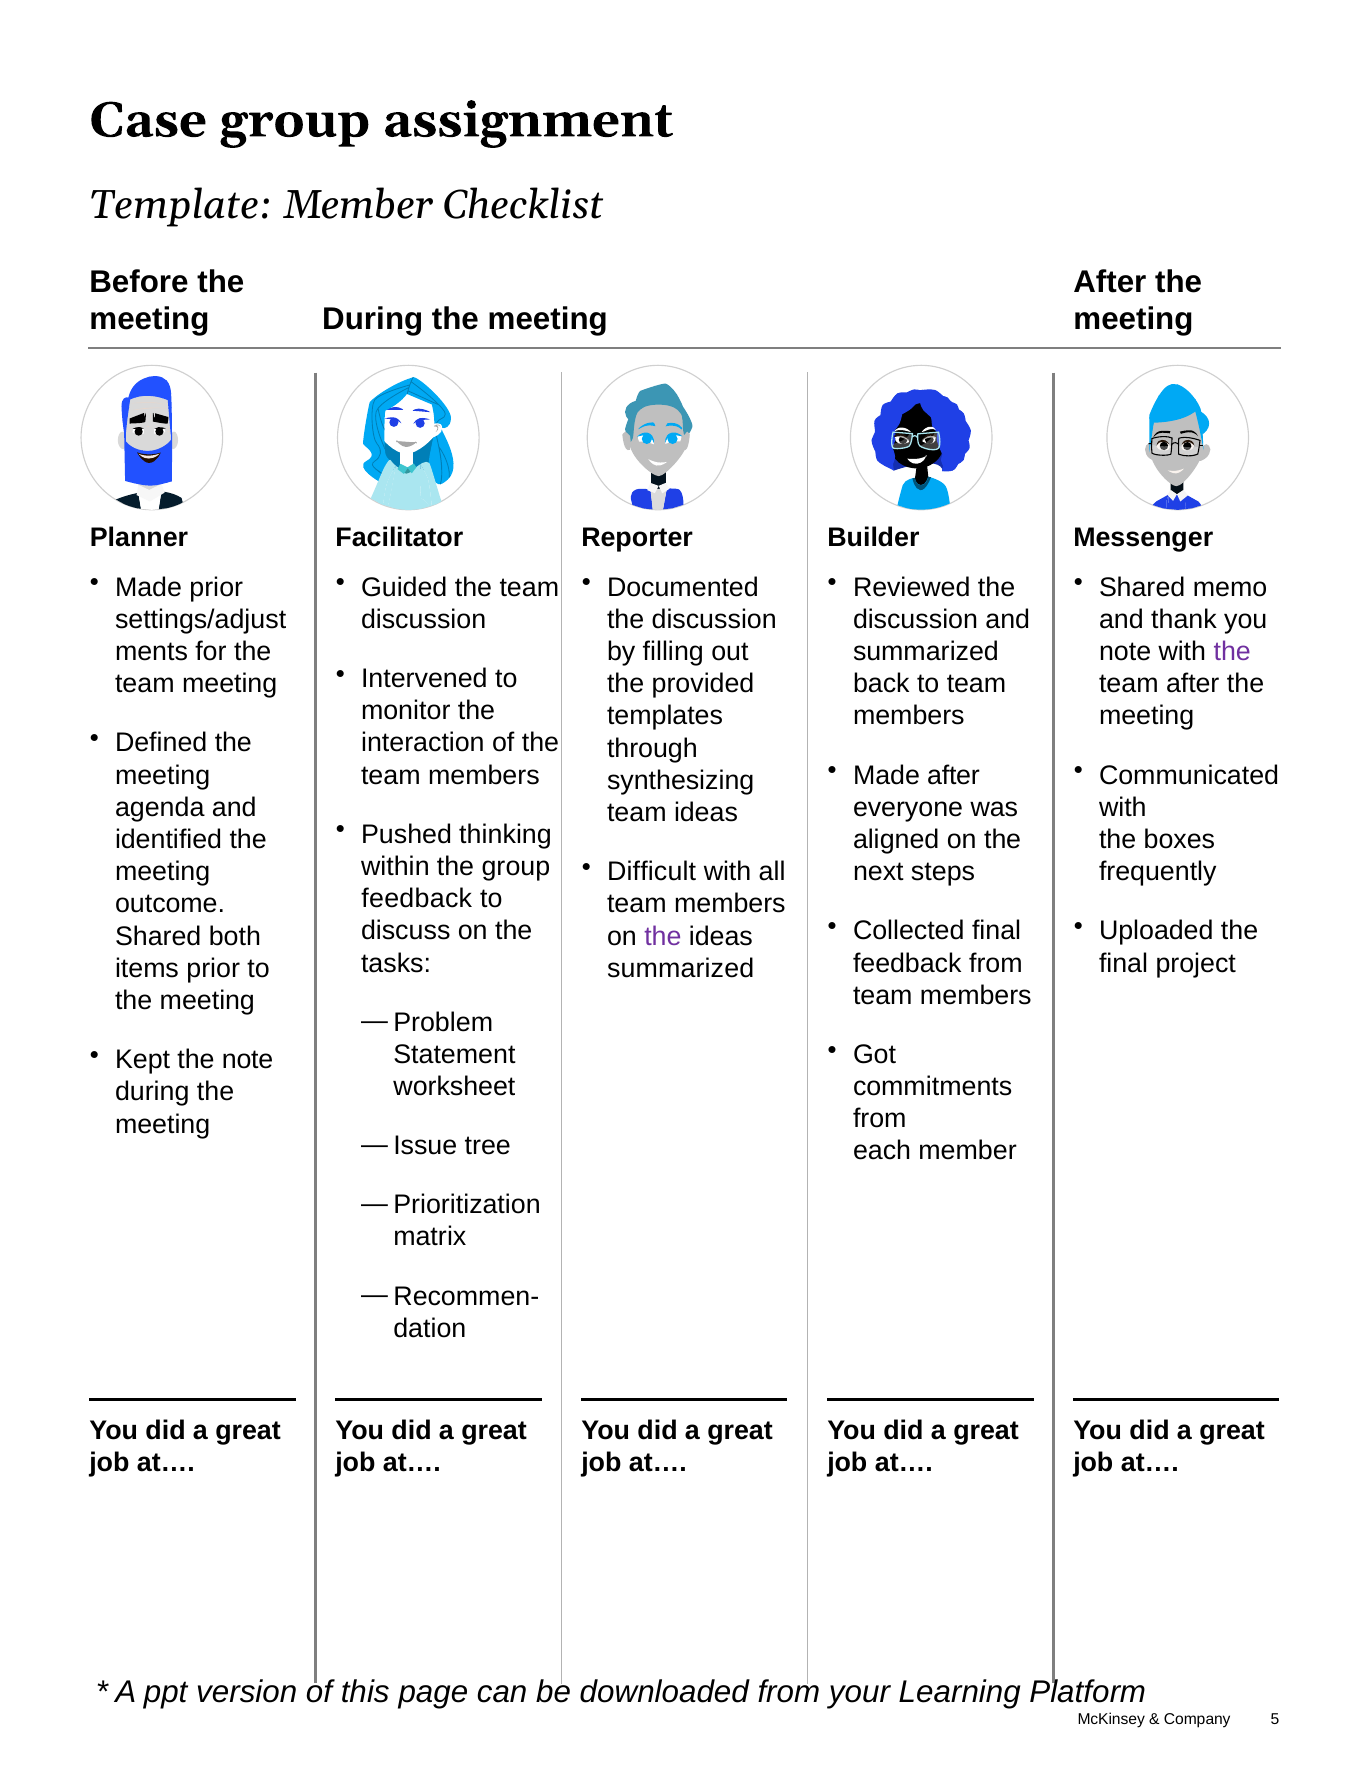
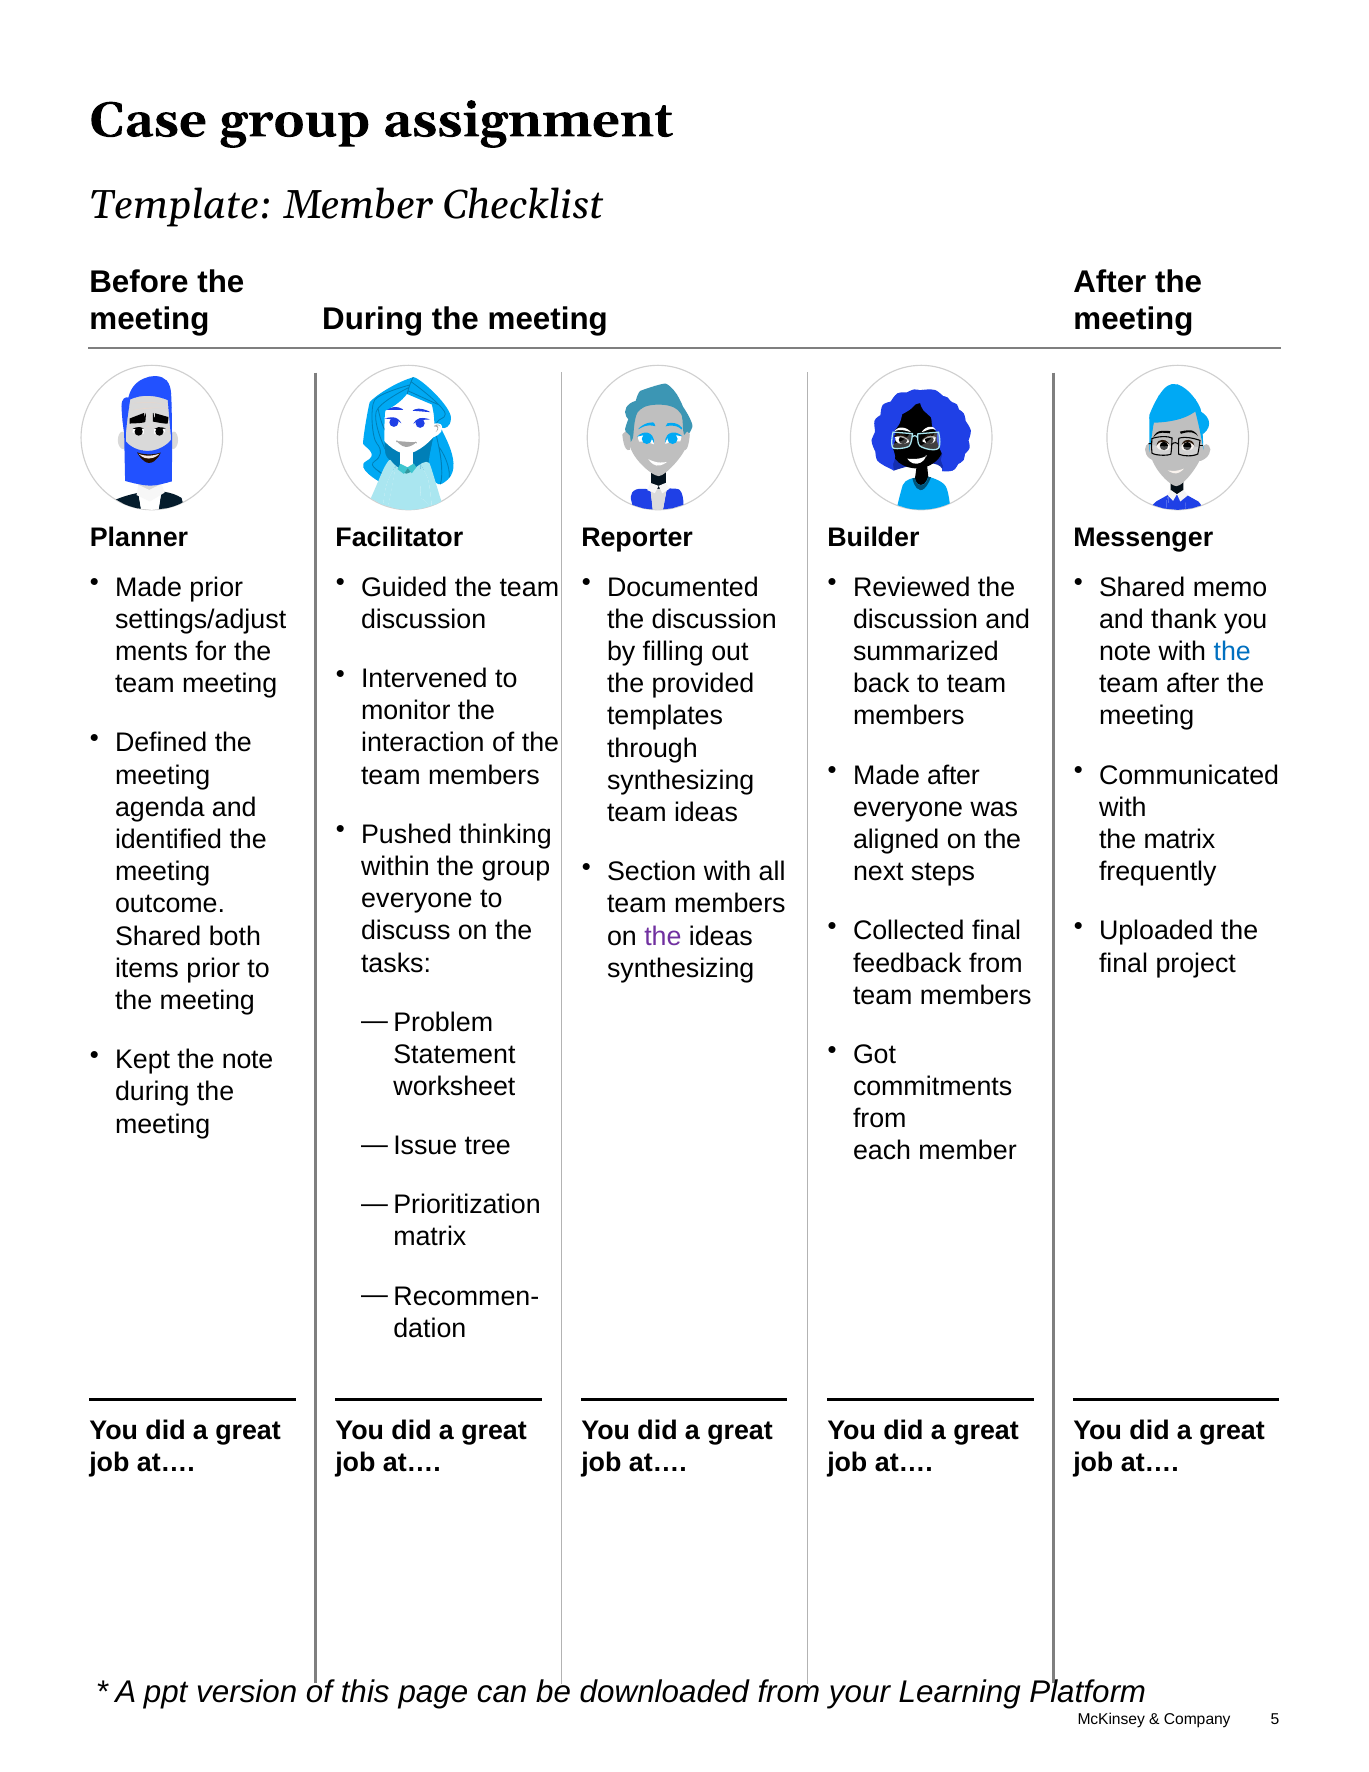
the at (1232, 651) colour: purple -> blue
the boxes: boxes -> matrix
Difficult: Difficult -> Section
feedback at (417, 899): feedback -> everyone
summarized at (681, 968): summarized -> synthesizing
